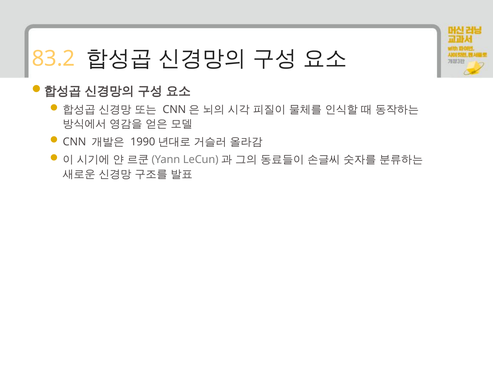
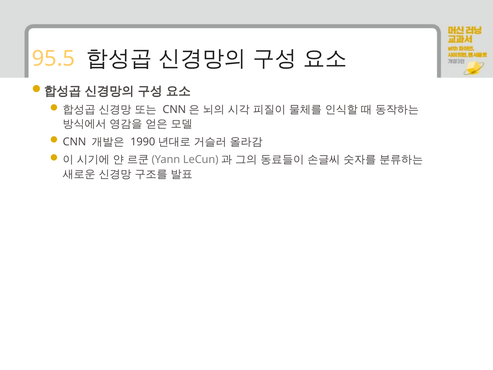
83.2: 83.2 -> 95.5
